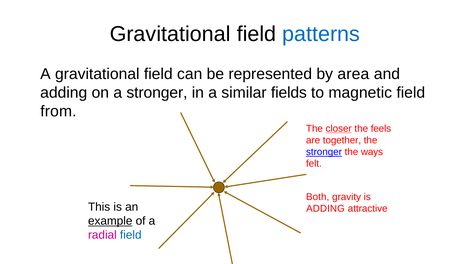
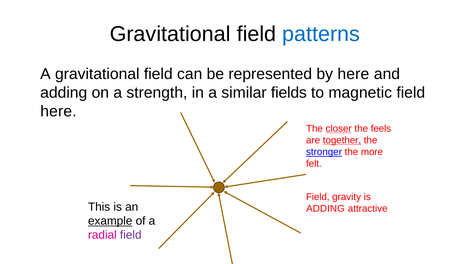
by area: area -> here
a stronger: stronger -> strength
from at (58, 112): from -> here
together underline: none -> present
ways: ways -> more
Both at (318, 197): Both -> Field
field at (131, 235) colour: blue -> purple
